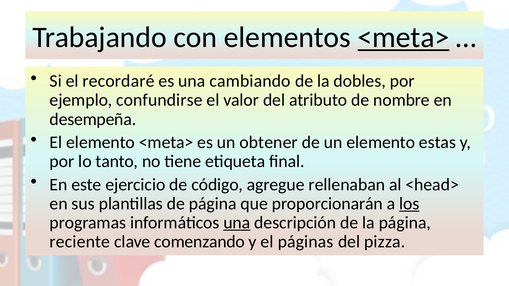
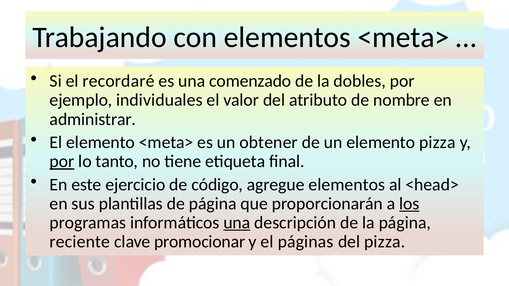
<meta> at (403, 37) underline: present -> none
cambiando: cambiando -> comenzado
confundirse: confundirse -> individuales
desempeña: desempeña -> administrar
elemento estas: estas -> pizza
por at (62, 162) underline: none -> present
agregue rellenaban: rellenaban -> elementos
comenzando: comenzando -> promocionar
